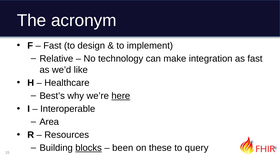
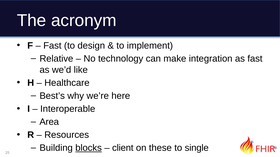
here underline: present -> none
been: been -> client
query: query -> single
